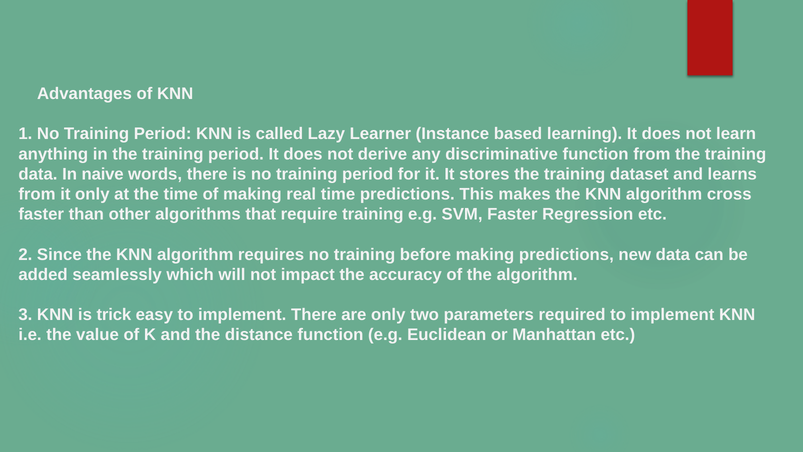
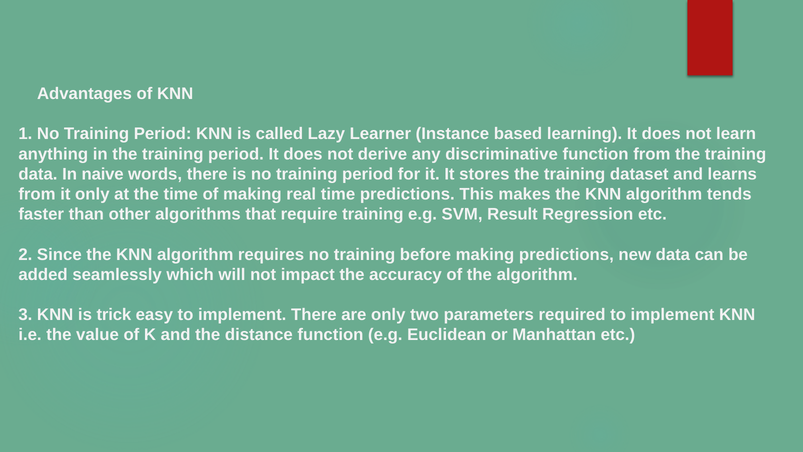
cross: cross -> tends
SVM Faster: Faster -> Result
